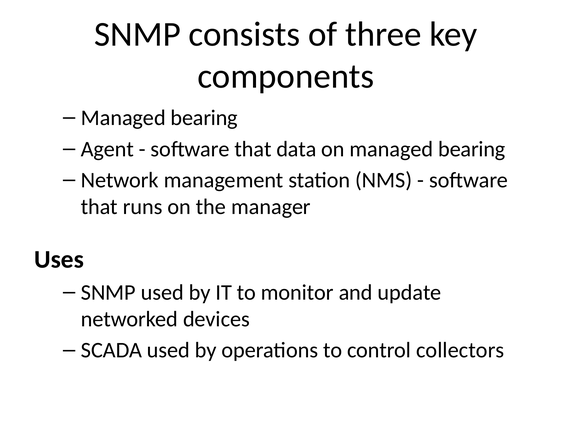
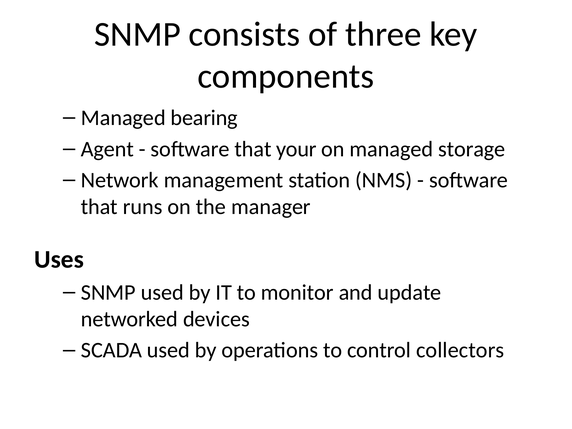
data: data -> your
on managed bearing: bearing -> storage
